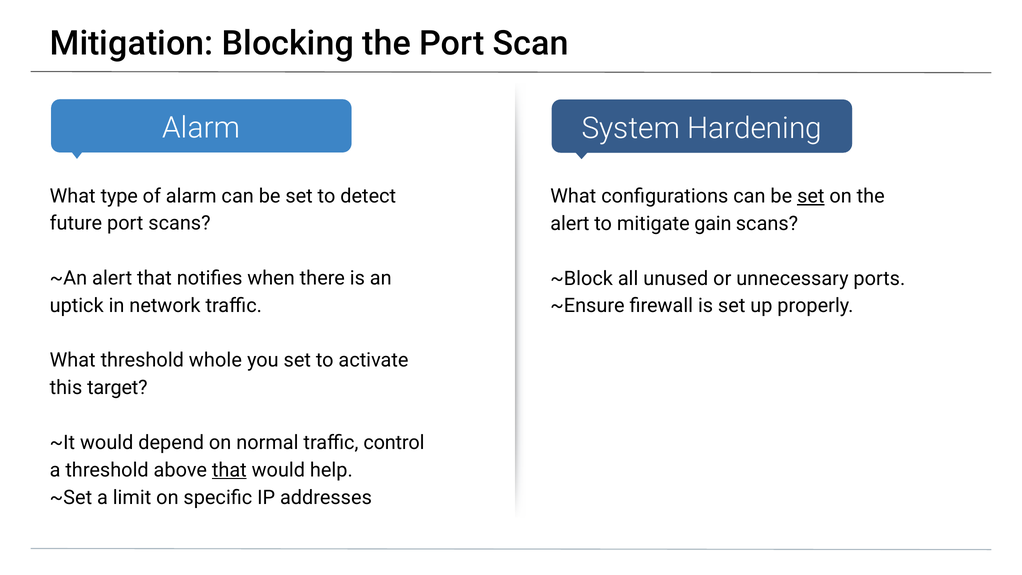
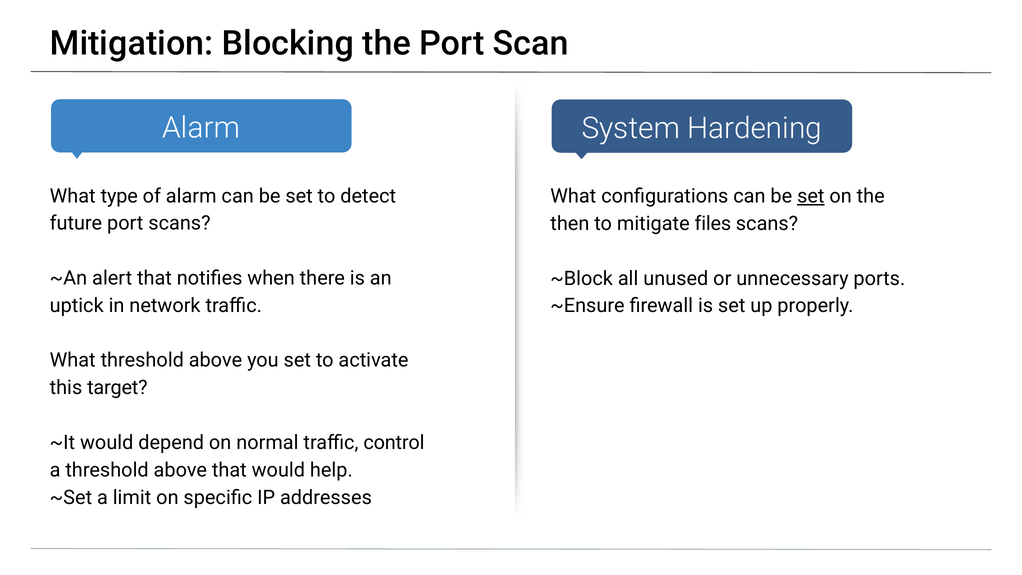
alert at (570, 224): alert -> then
gain: gain -> files
What threshold whole: whole -> above
that at (229, 470) underline: present -> none
